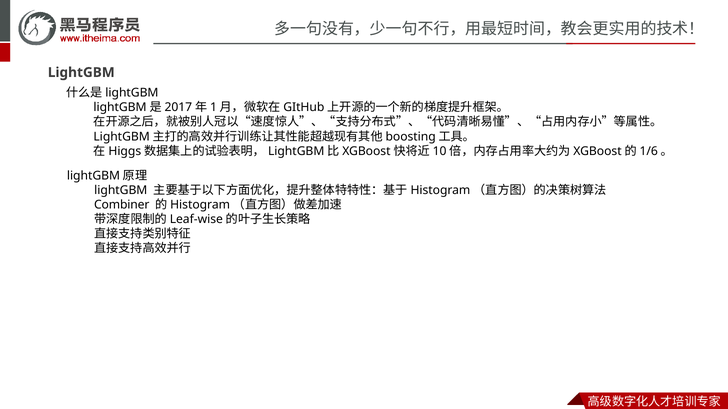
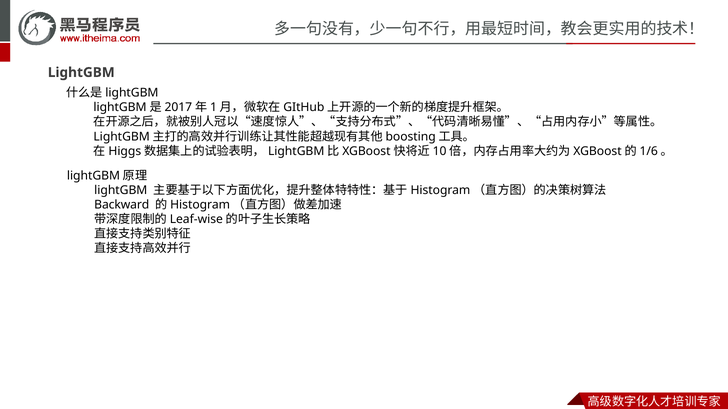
Combiner: Combiner -> Backward
